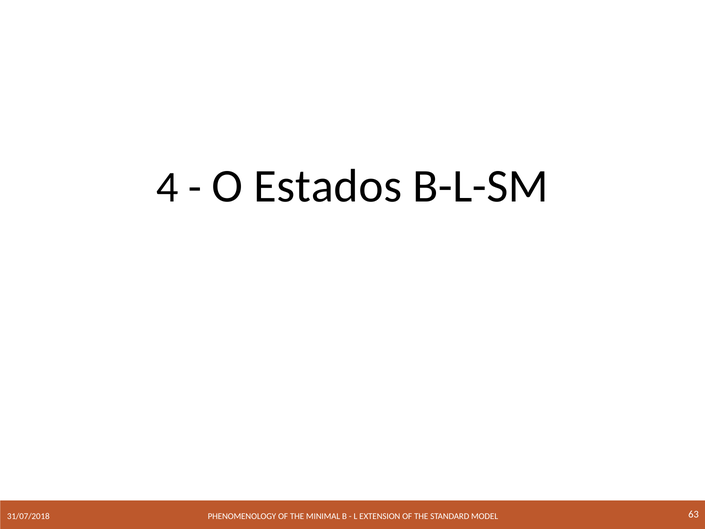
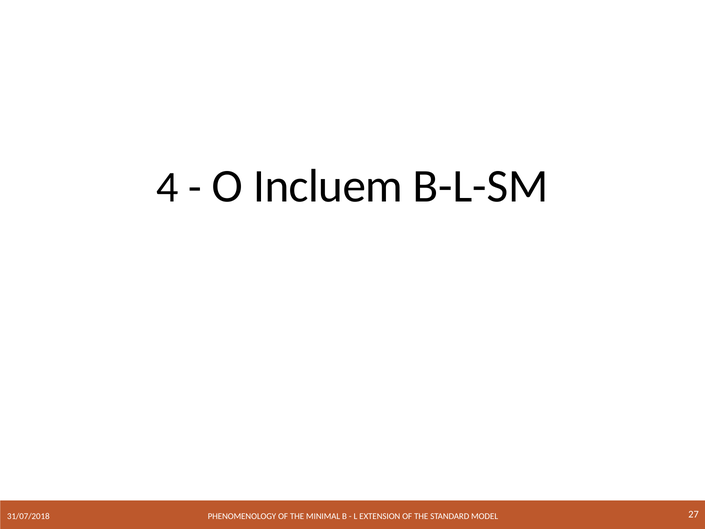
Estados: Estados -> Incluem
63: 63 -> 27
